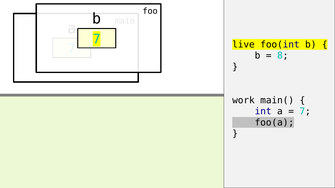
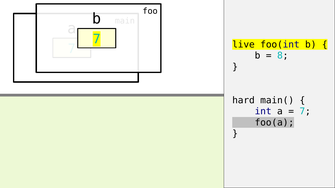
work: work -> hard
